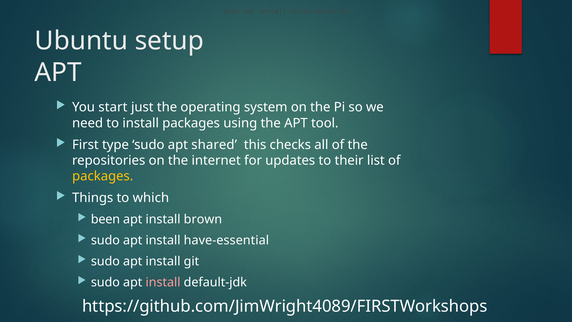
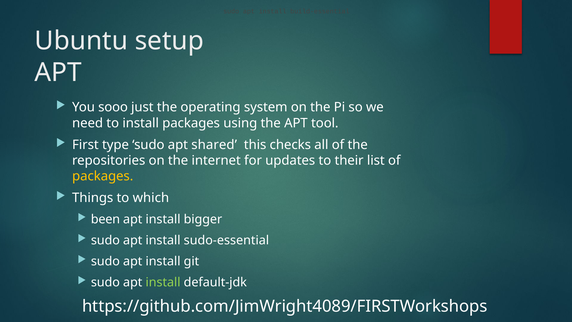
start: start -> sooo
brown: brown -> bigger
have-essential: have-essential -> sudo-essential
install at (163, 282) colour: pink -> light green
